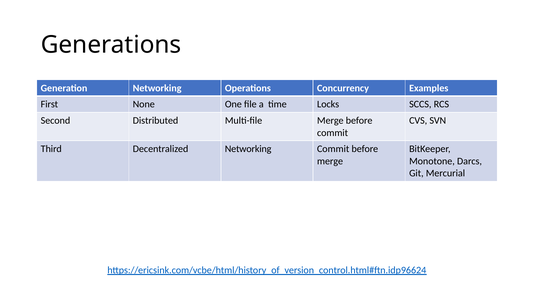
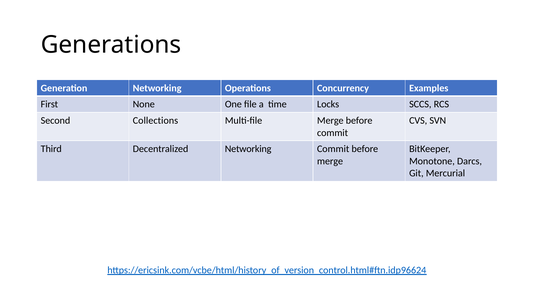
Distributed: Distributed -> Collections
